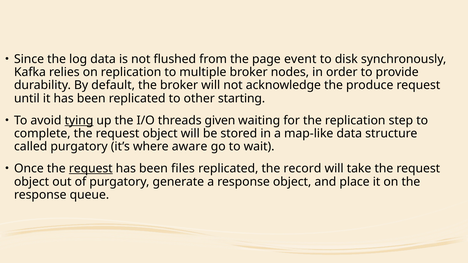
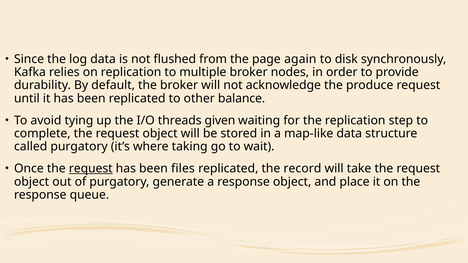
event: event -> again
starting: starting -> balance
tying underline: present -> none
aware: aware -> taking
